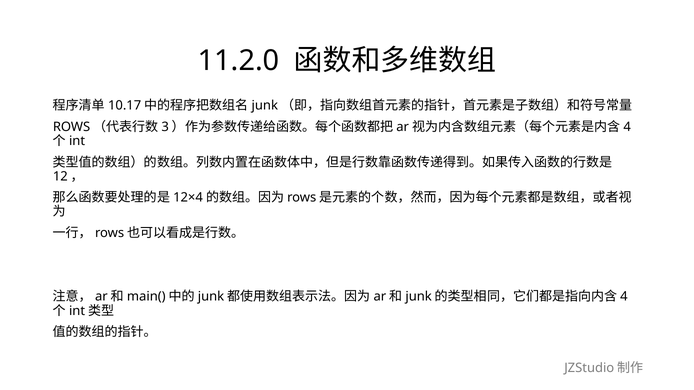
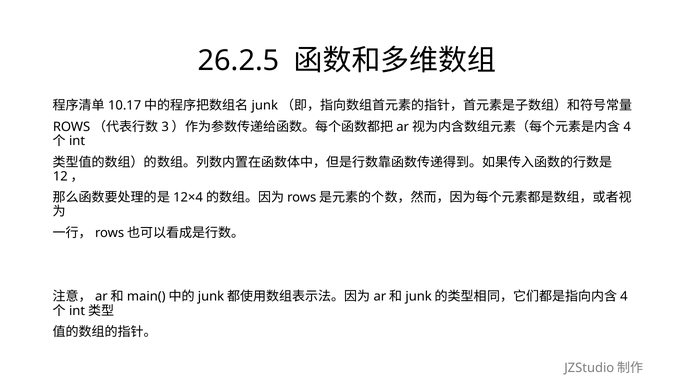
11.2.0: 11.2.0 -> 26.2.5
